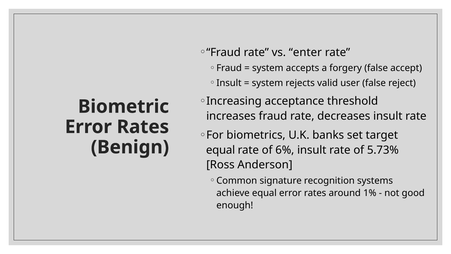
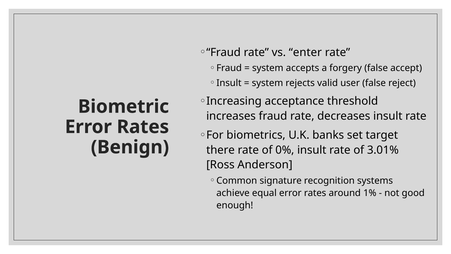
equal at (221, 150): equal -> there
6%: 6% -> 0%
5.73%: 5.73% -> 3.01%
